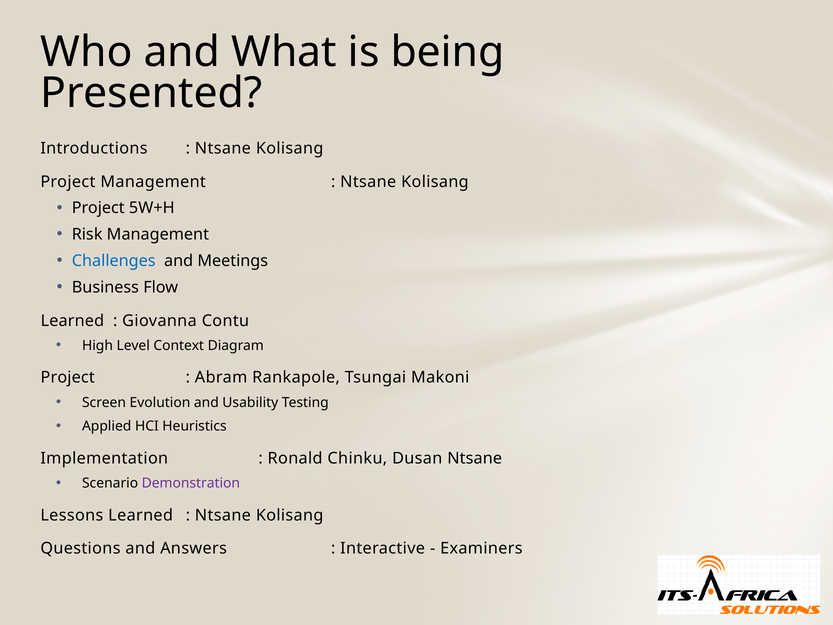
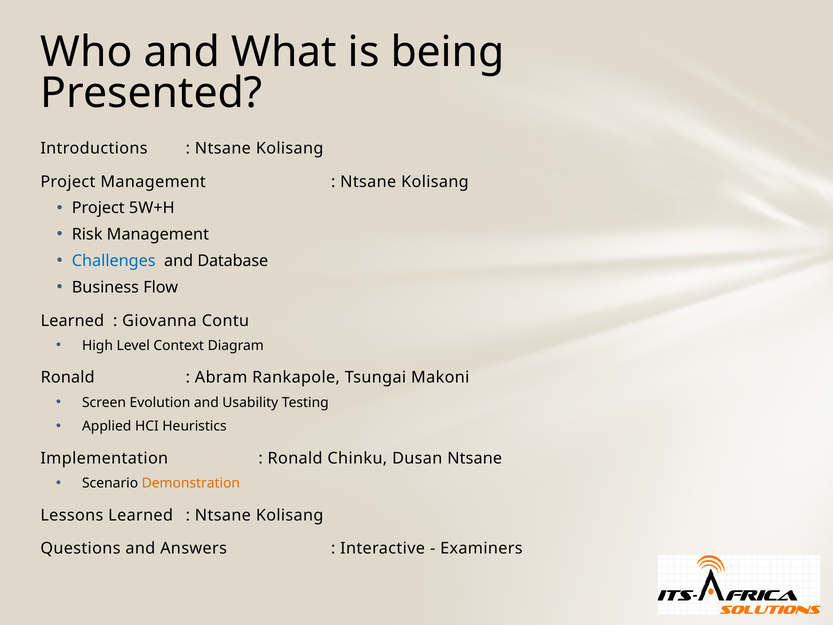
Meetings: Meetings -> Database
Project at (68, 377): Project -> Ronald
Demonstration colour: purple -> orange
